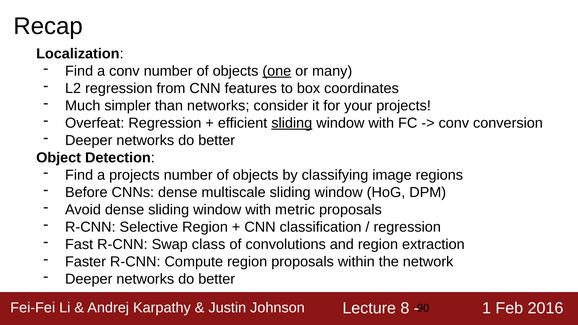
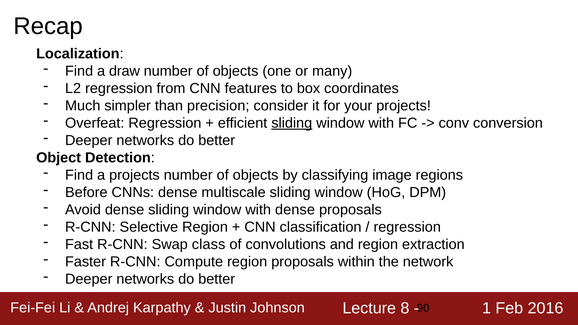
a conv: conv -> draw
one underline: present -> none
than networks: networks -> precision
with metric: metric -> dense
